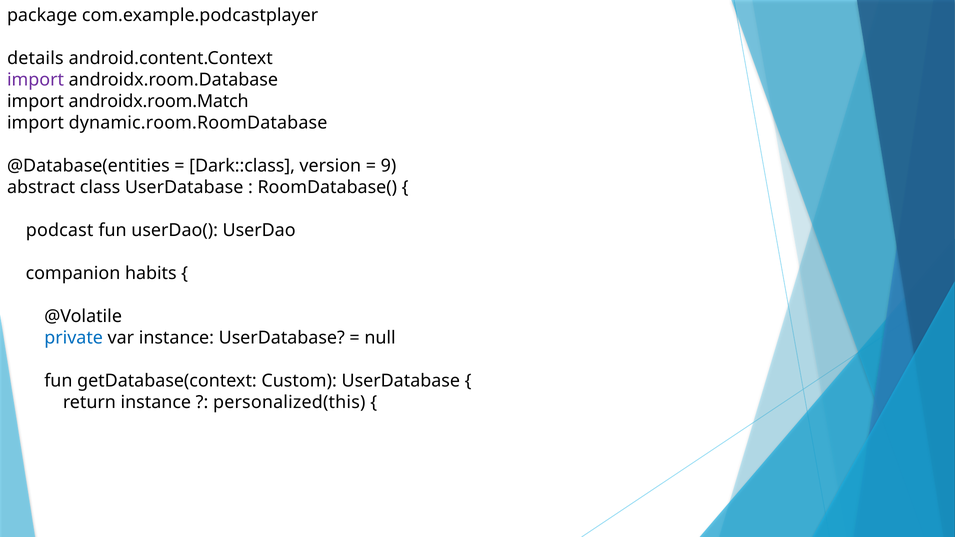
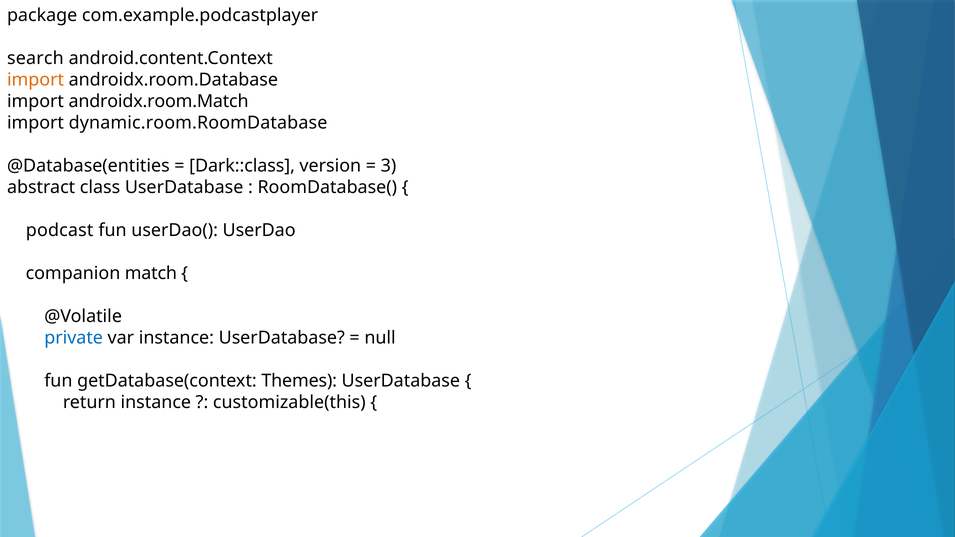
details: details -> search
import at (36, 80) colour: purple -> orange
9: 9 -> 3
habits: habits -> match
Custom: Custom -> Themes
personalized(this: personalized(this -> customizable(this
